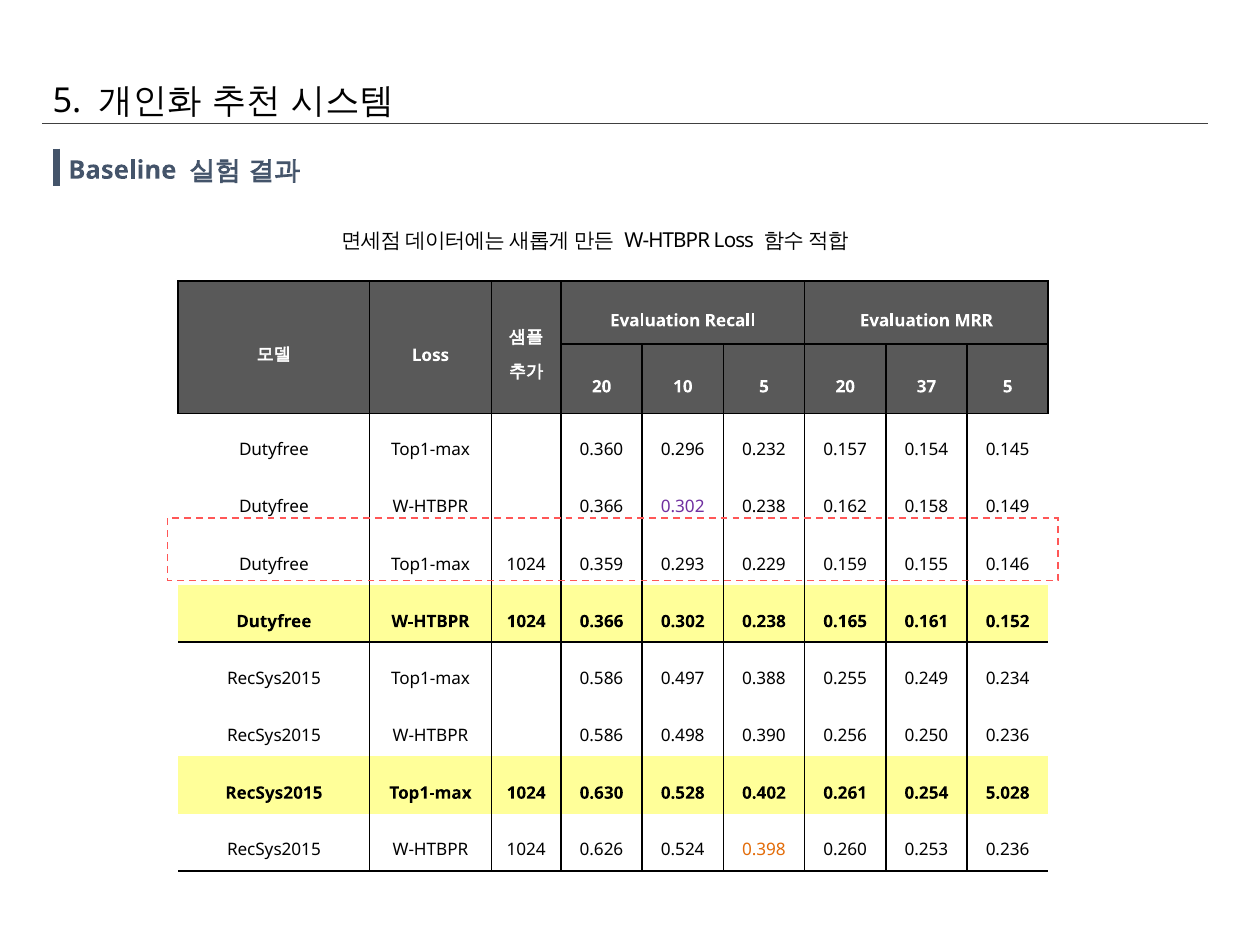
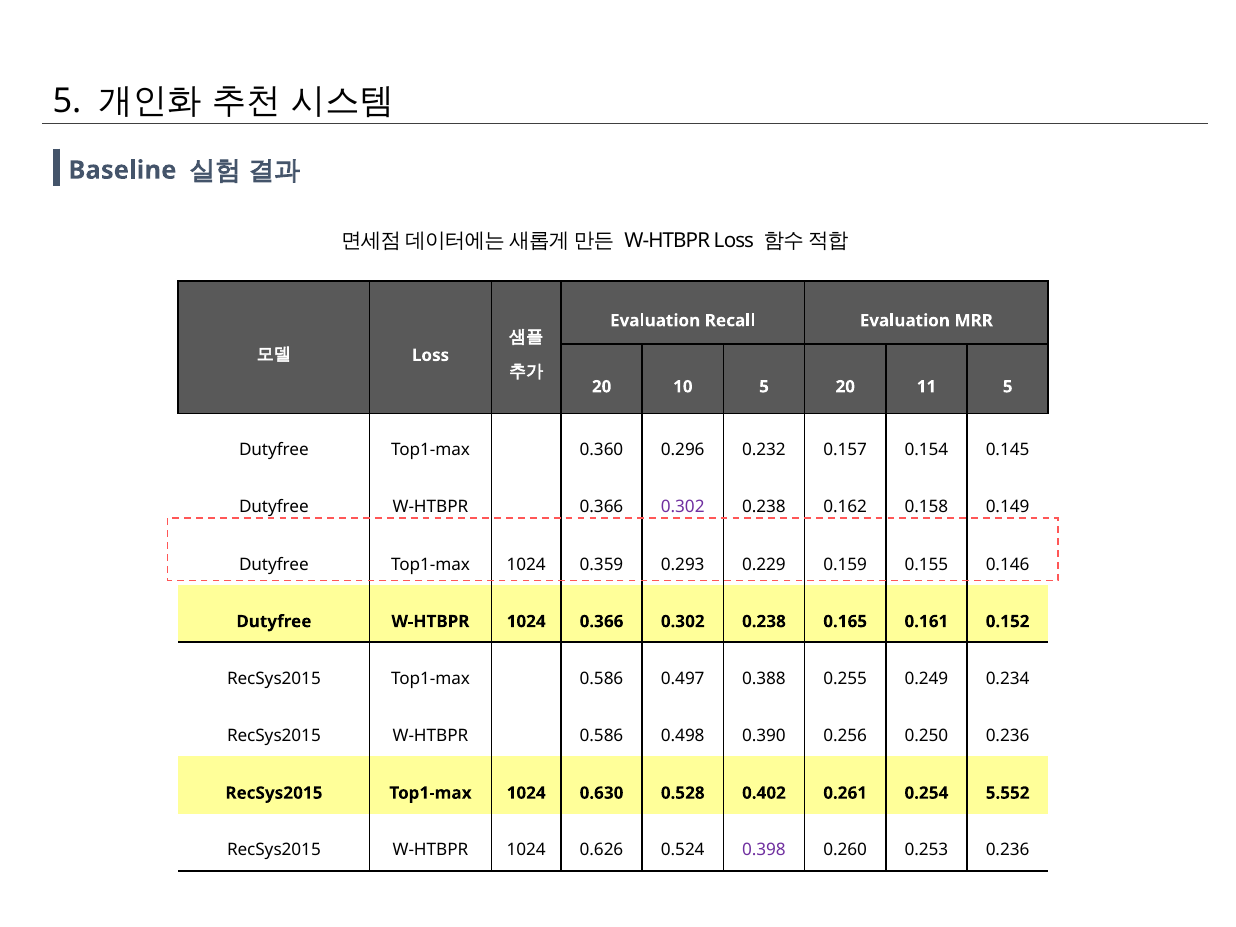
37: 37 -> 11
5.028: 5.028 -> 5.552
0.398 colour: orange -> purple
